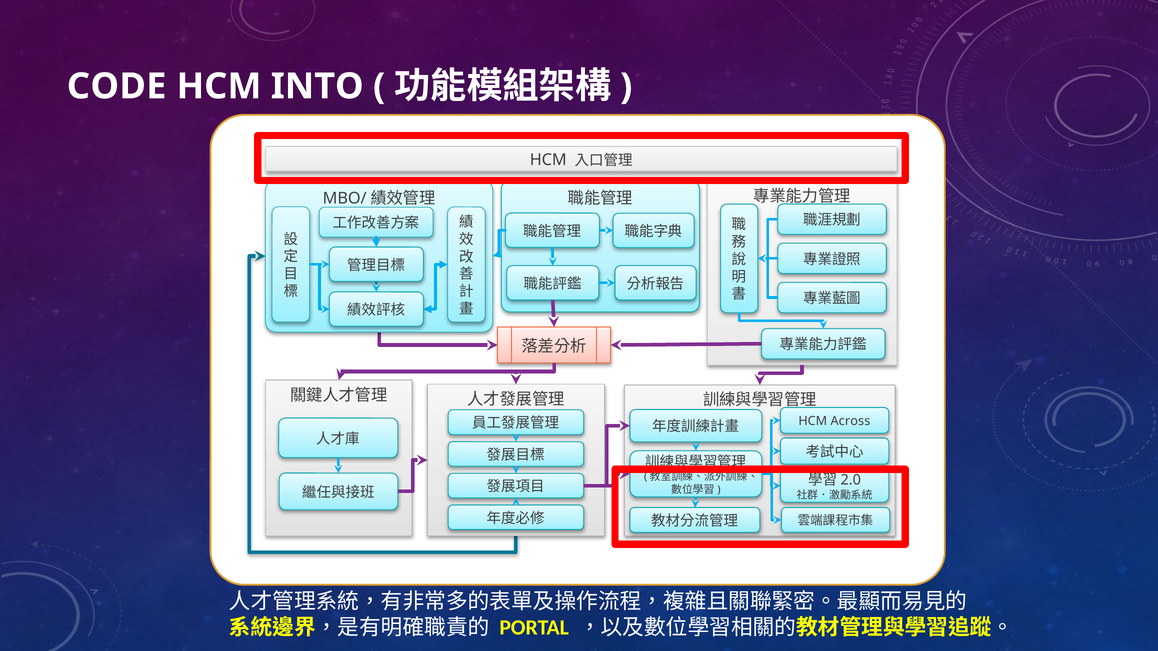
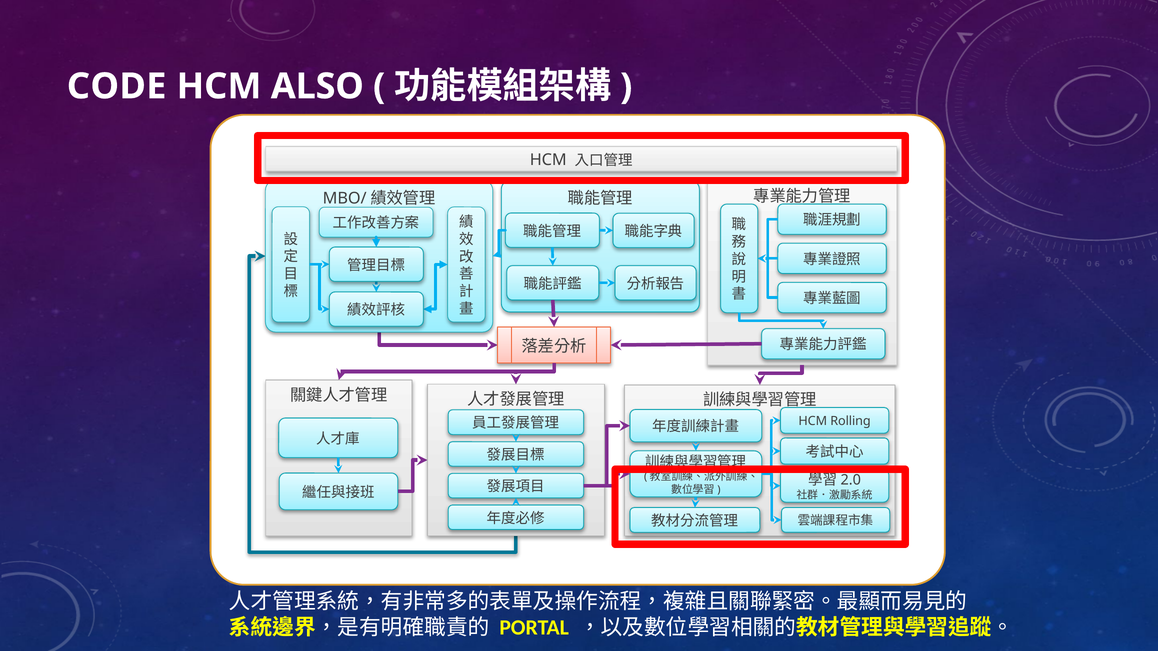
INTO: INTO -> ALSO
Across: Across -> Rolling
